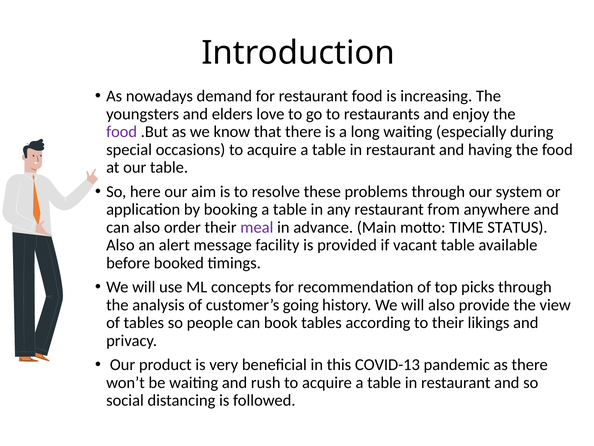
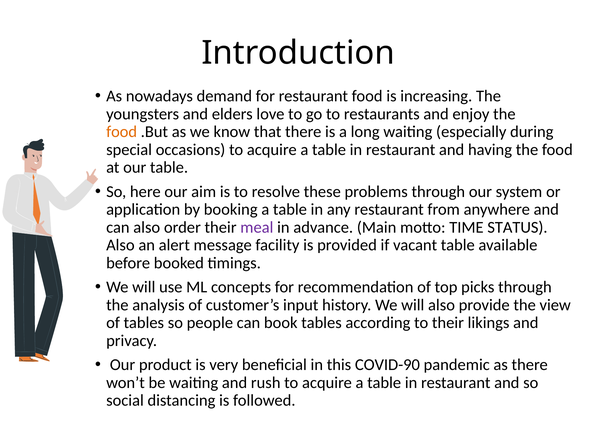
food at (122, 132) colour: purple -> orange
going: going -> input
COVID-13: COVID-13 -> COVID-90
